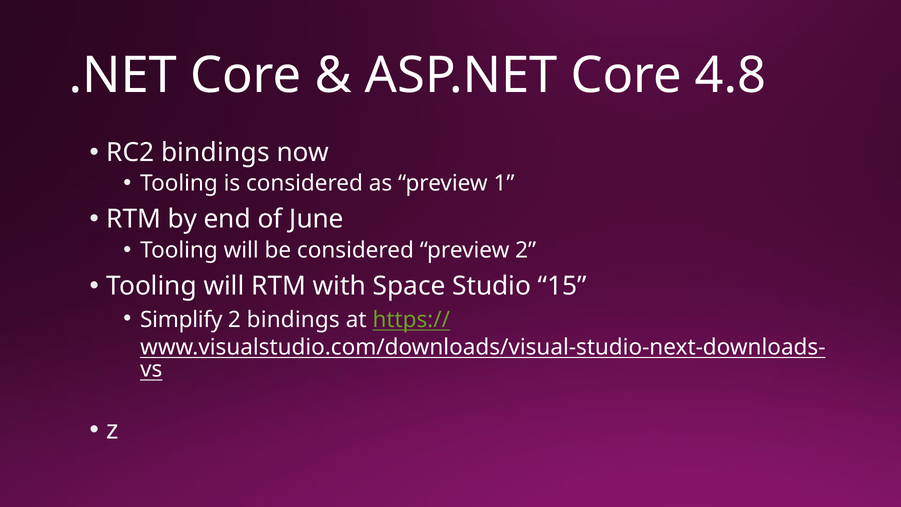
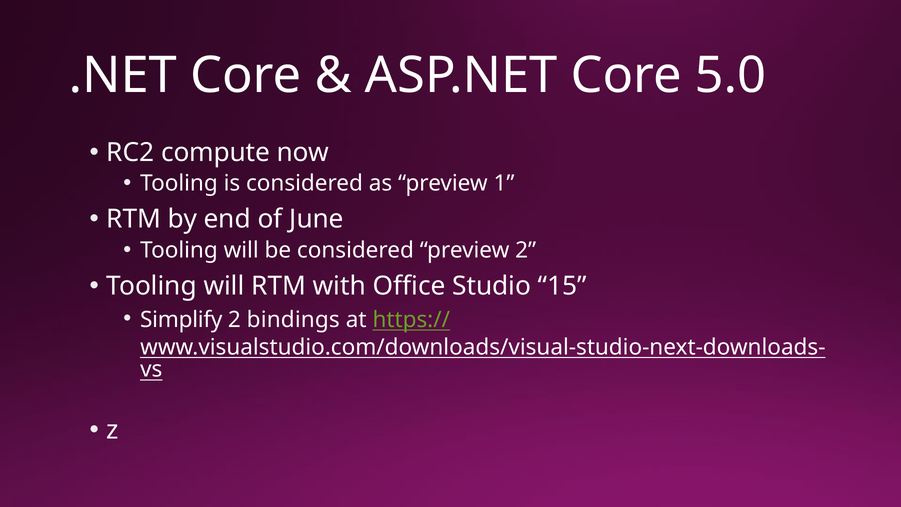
4.8: 4.8 -> 5.0
RC2 bindings: bindings -> compute
Space: Space -> Office
